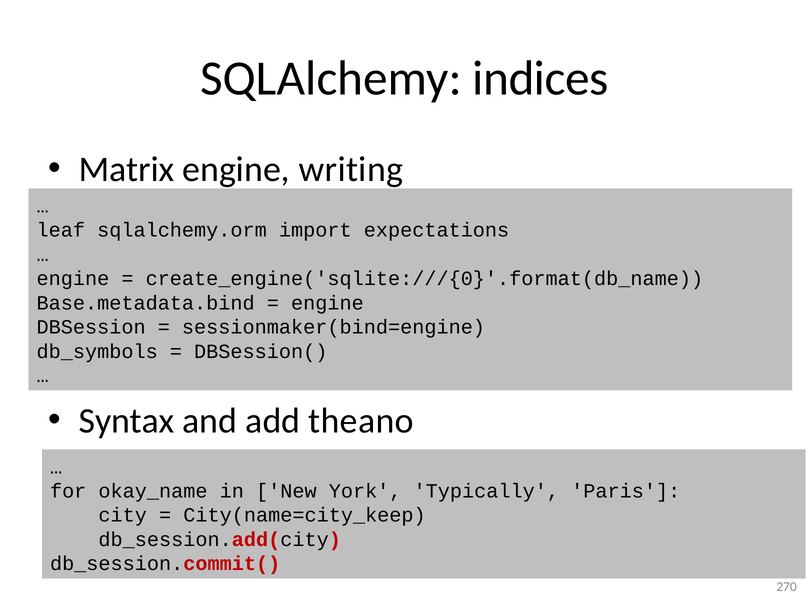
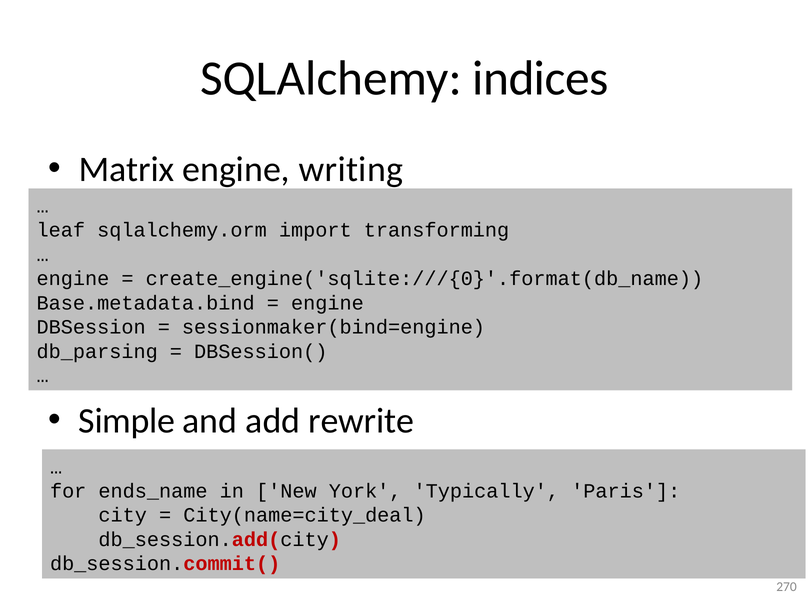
expectations: expectations -> transforming
db_symbols: db_symbols -> db_parsing
Syntax: Syntax -> Simple
theano: theano -> rewrite
okay_name: okay_name -> ends_name
City(name=city_keep: City(name=city_keep -> City(name=city_deal
